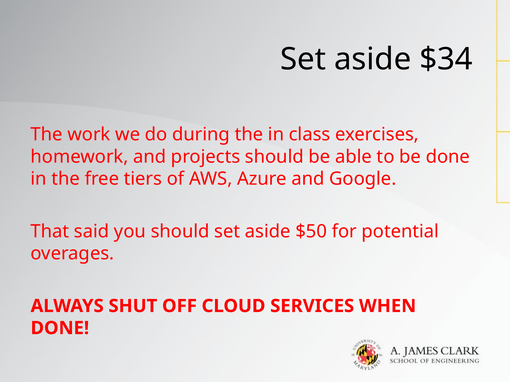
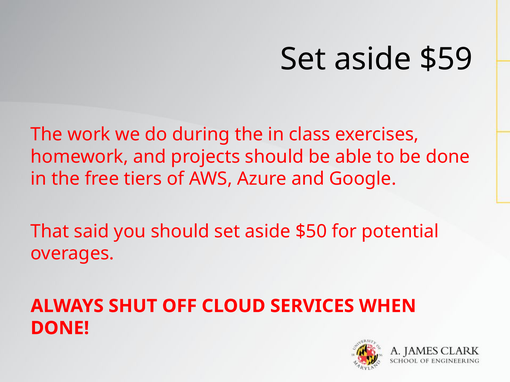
$34: $34 -> $59
